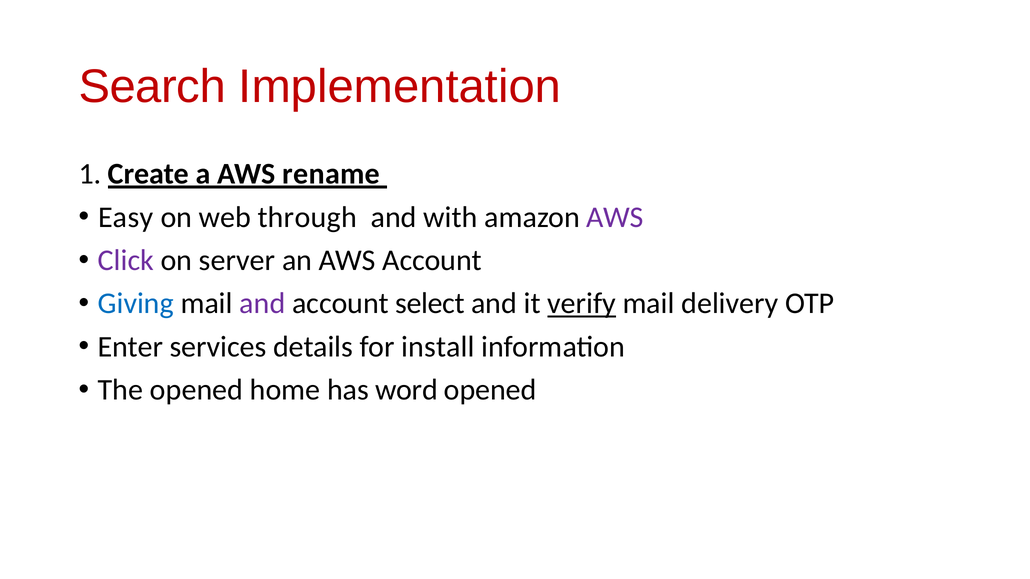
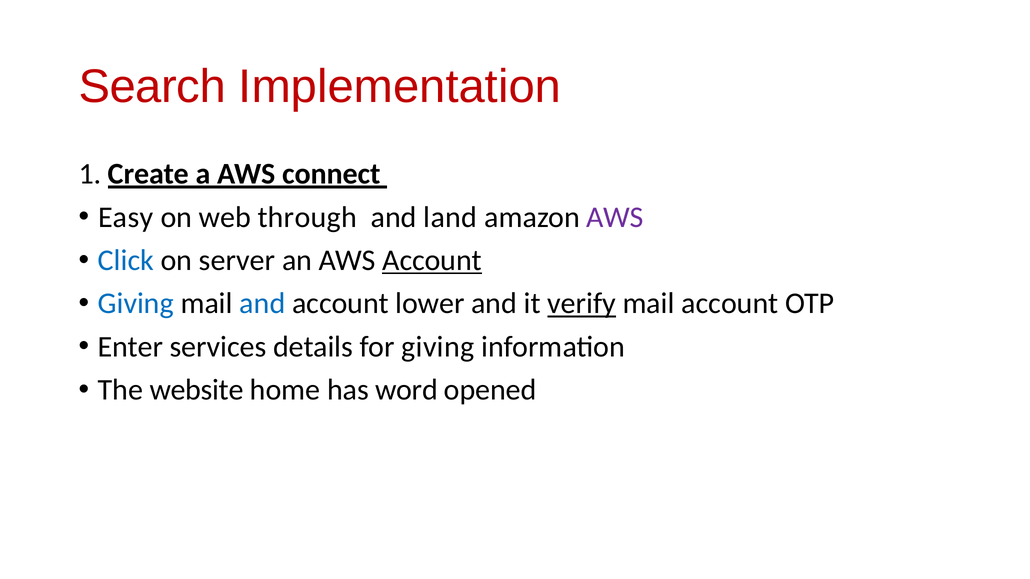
rename: rename -> connect
with: with -> land
Click colour: purple -> blue
Account at (432, 261) underline: none -> present
and at (262, 304) colour: purple -> blue
select: select -> lower
mail delivery: delivery -> account
for install: install -> giving
The opened: opened -> website
